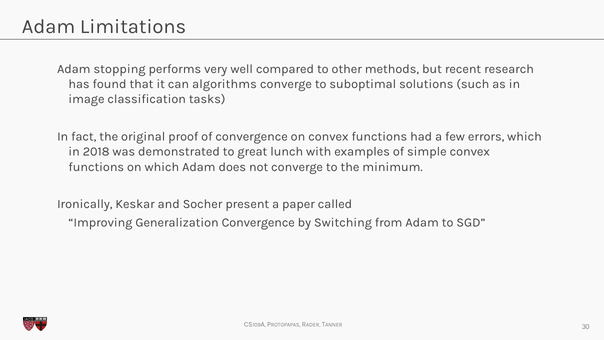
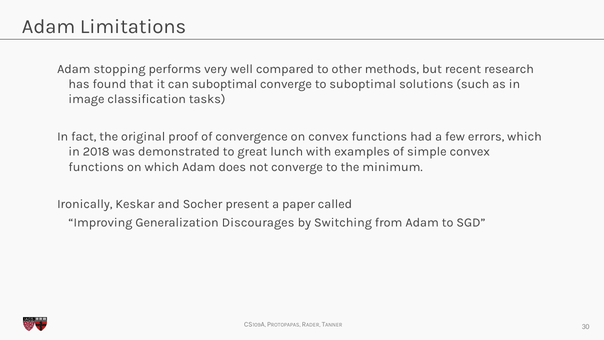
can algorithms: algorithms -> suboptimal
Generalization Convergence: Convergence -> Discourages
